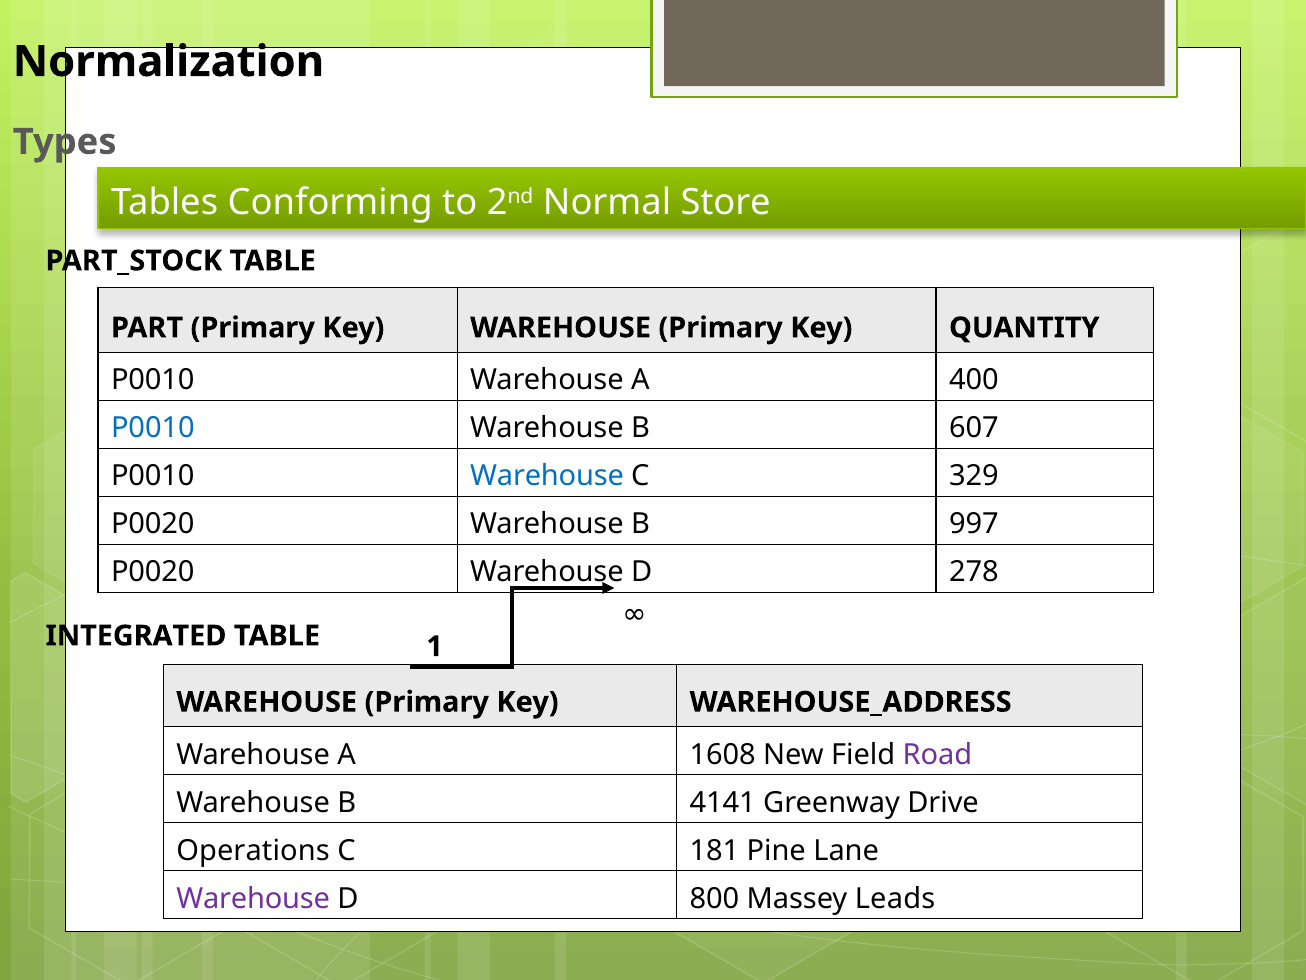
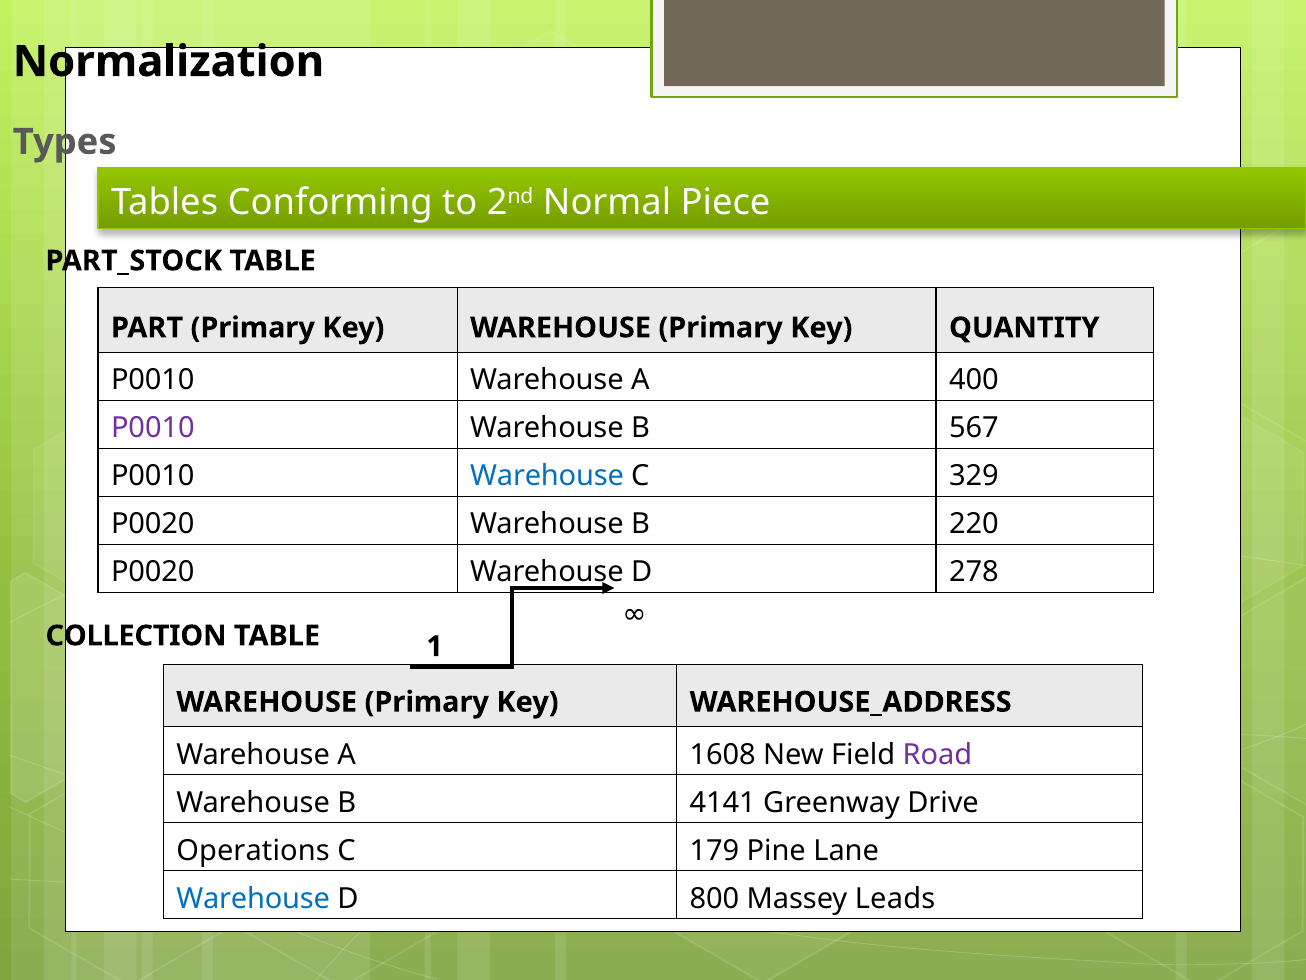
Store: Store -> Piece
P0010 at (153, 428) colour: blue -> purple
607: 607 -> 567
997: 997 -> 220
INTEGRATED: INTEGRATED -> COLLECTION
181: 181 -> 179
Warehouse at (253, 898) colour: purple -> blue
